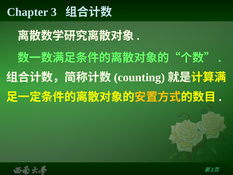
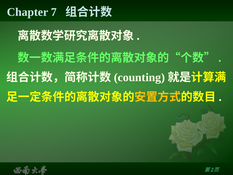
3: 3 -> 7
